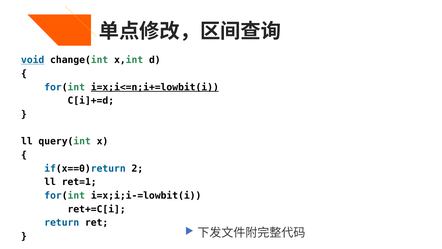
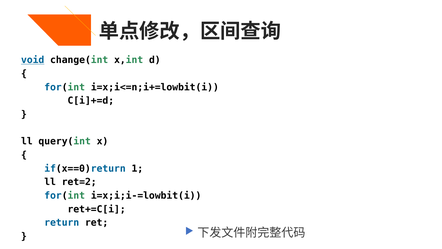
i=x;i<=n;i+=lowbit(i underline: present -> none
2: 2 -> 1
ret=1: ret=1 -> ret=2
